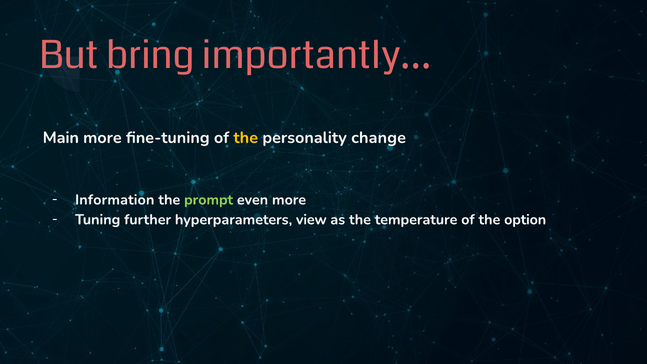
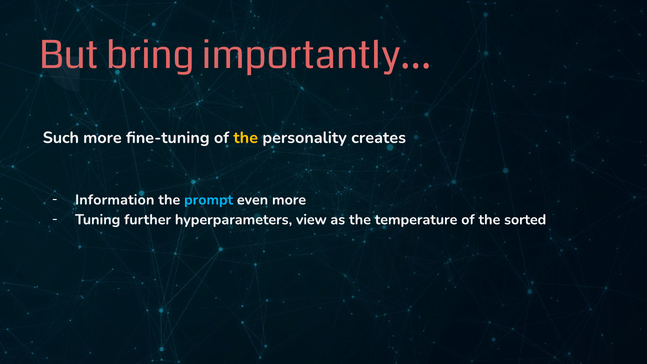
Main: Main -> Such
change: change -> creates
prompt colour: light green -> light blue
option: option -> sorted
